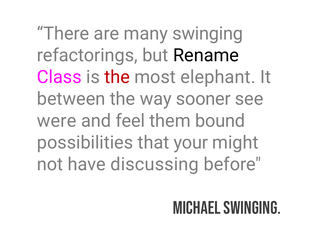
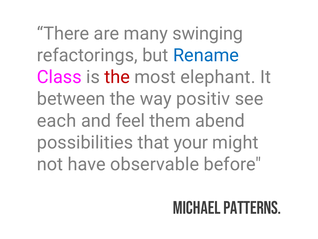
Rename colour: black -> blue
sooner: sooner -> positiv
were: were -> each
bound: bound -> abend
discussing: discussing -> observable
Michael Swinging: Swinging -> Patterns
